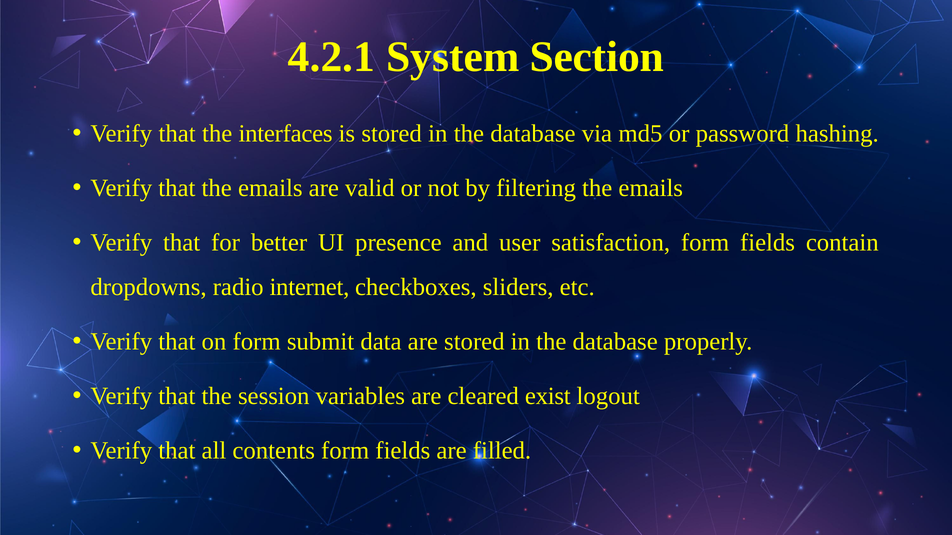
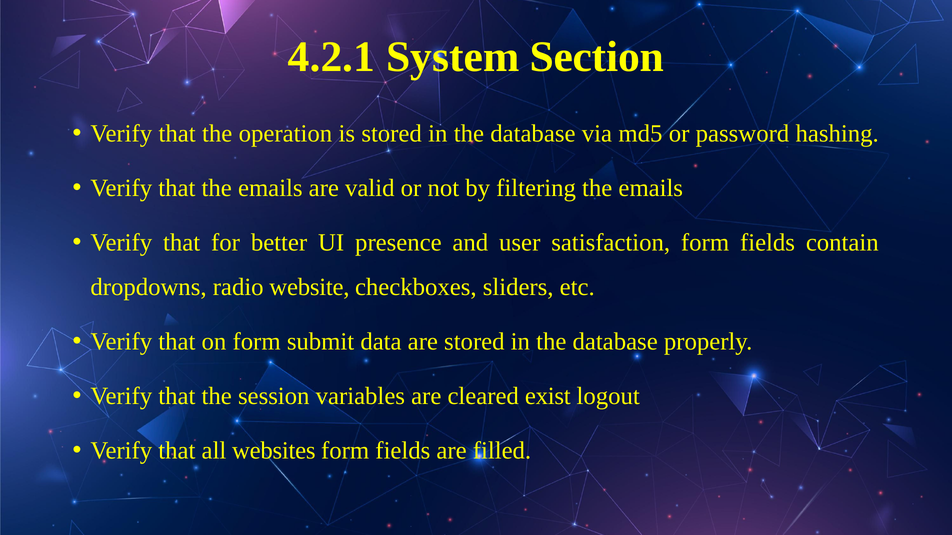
interfaces: interfaces -> operation
internet: internet -> website
contents: contents -> websites
